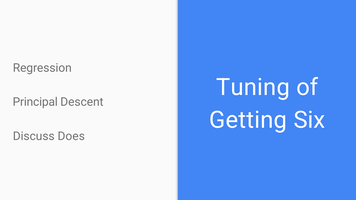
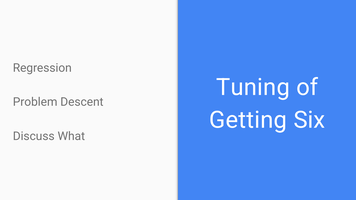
Principal: Principal -> Problem
Does: Does -> What
